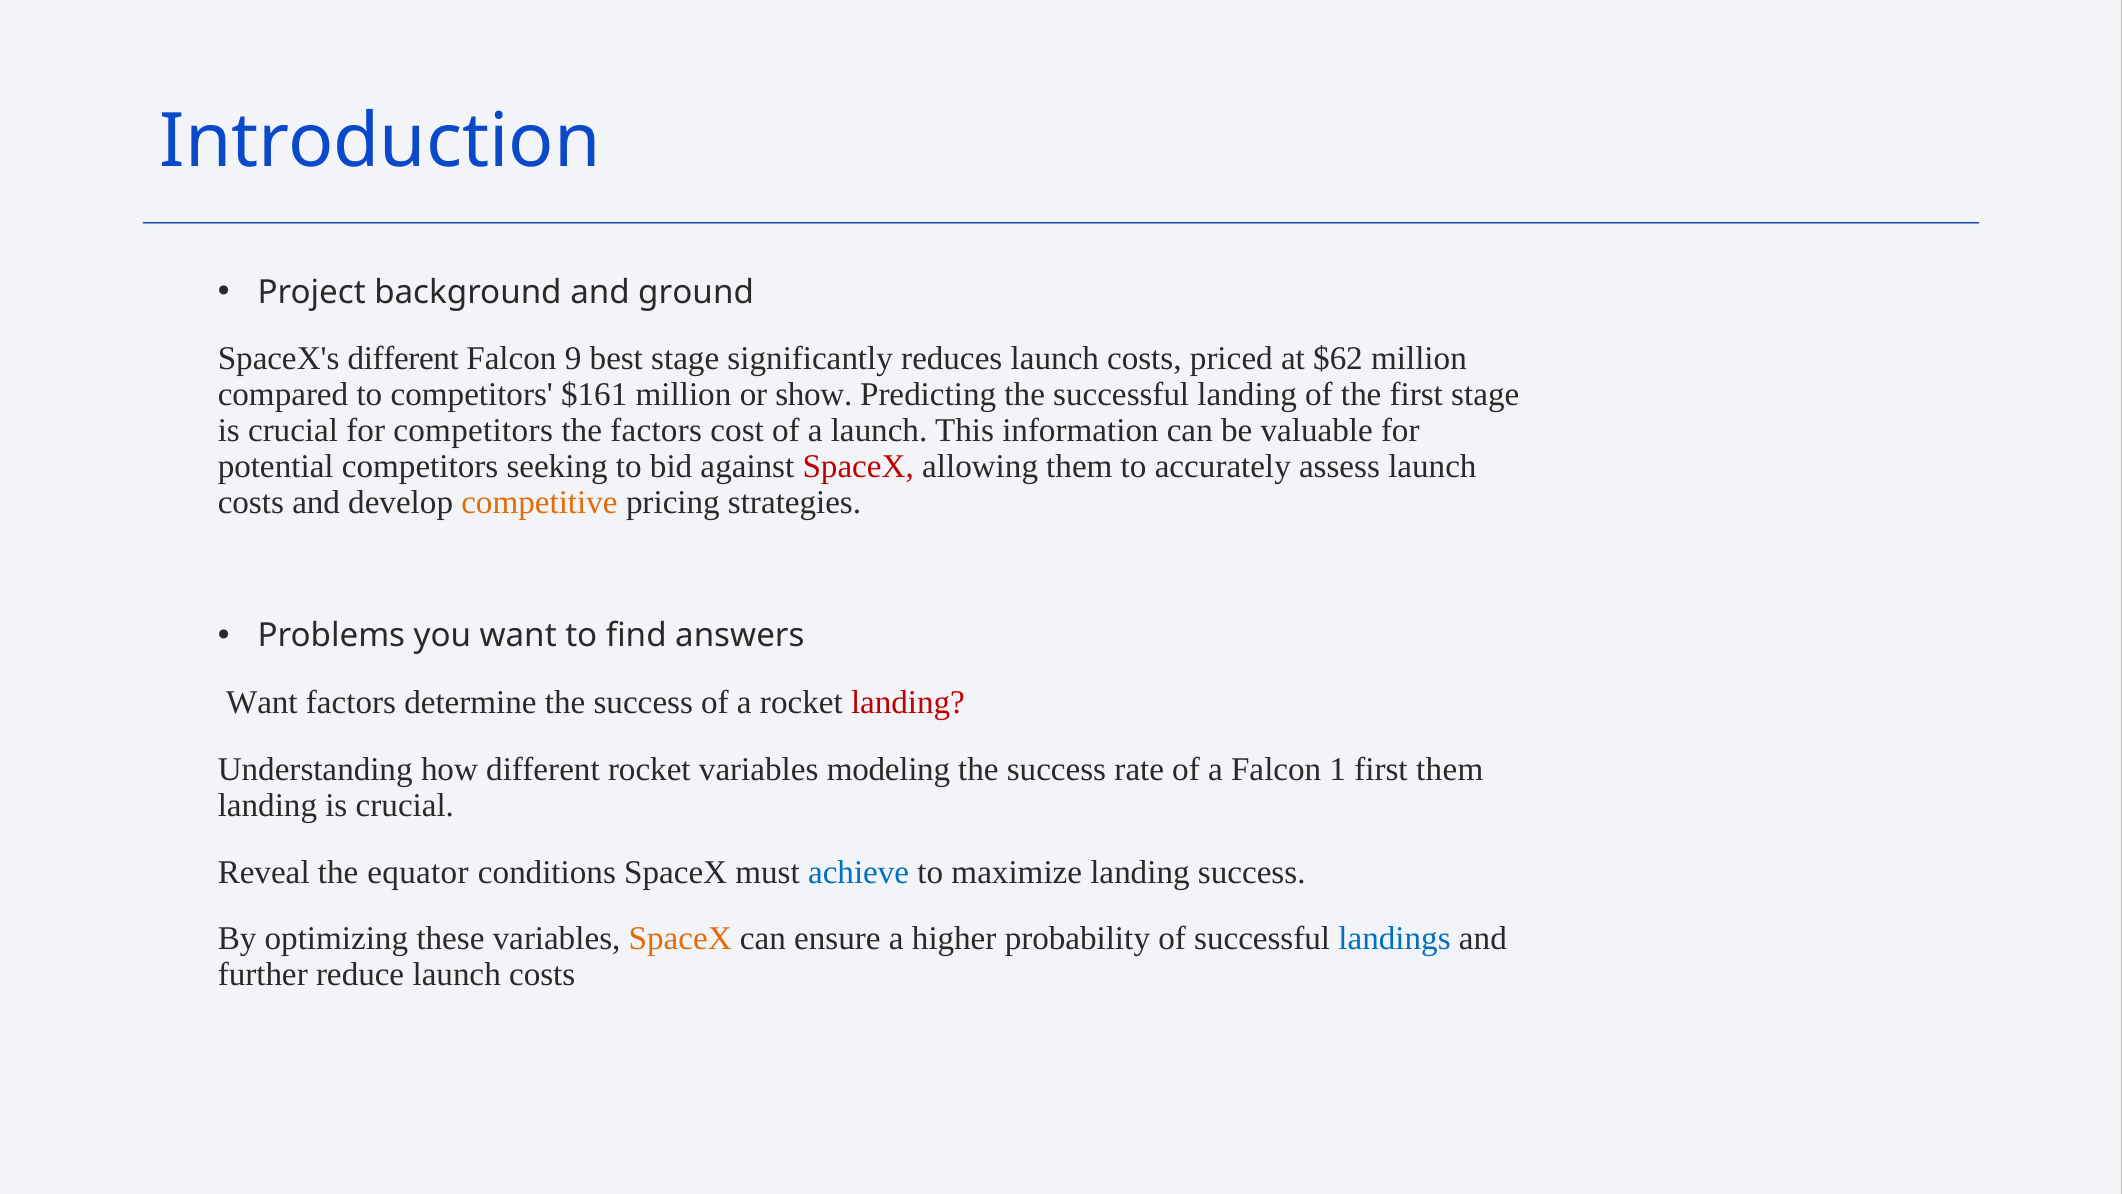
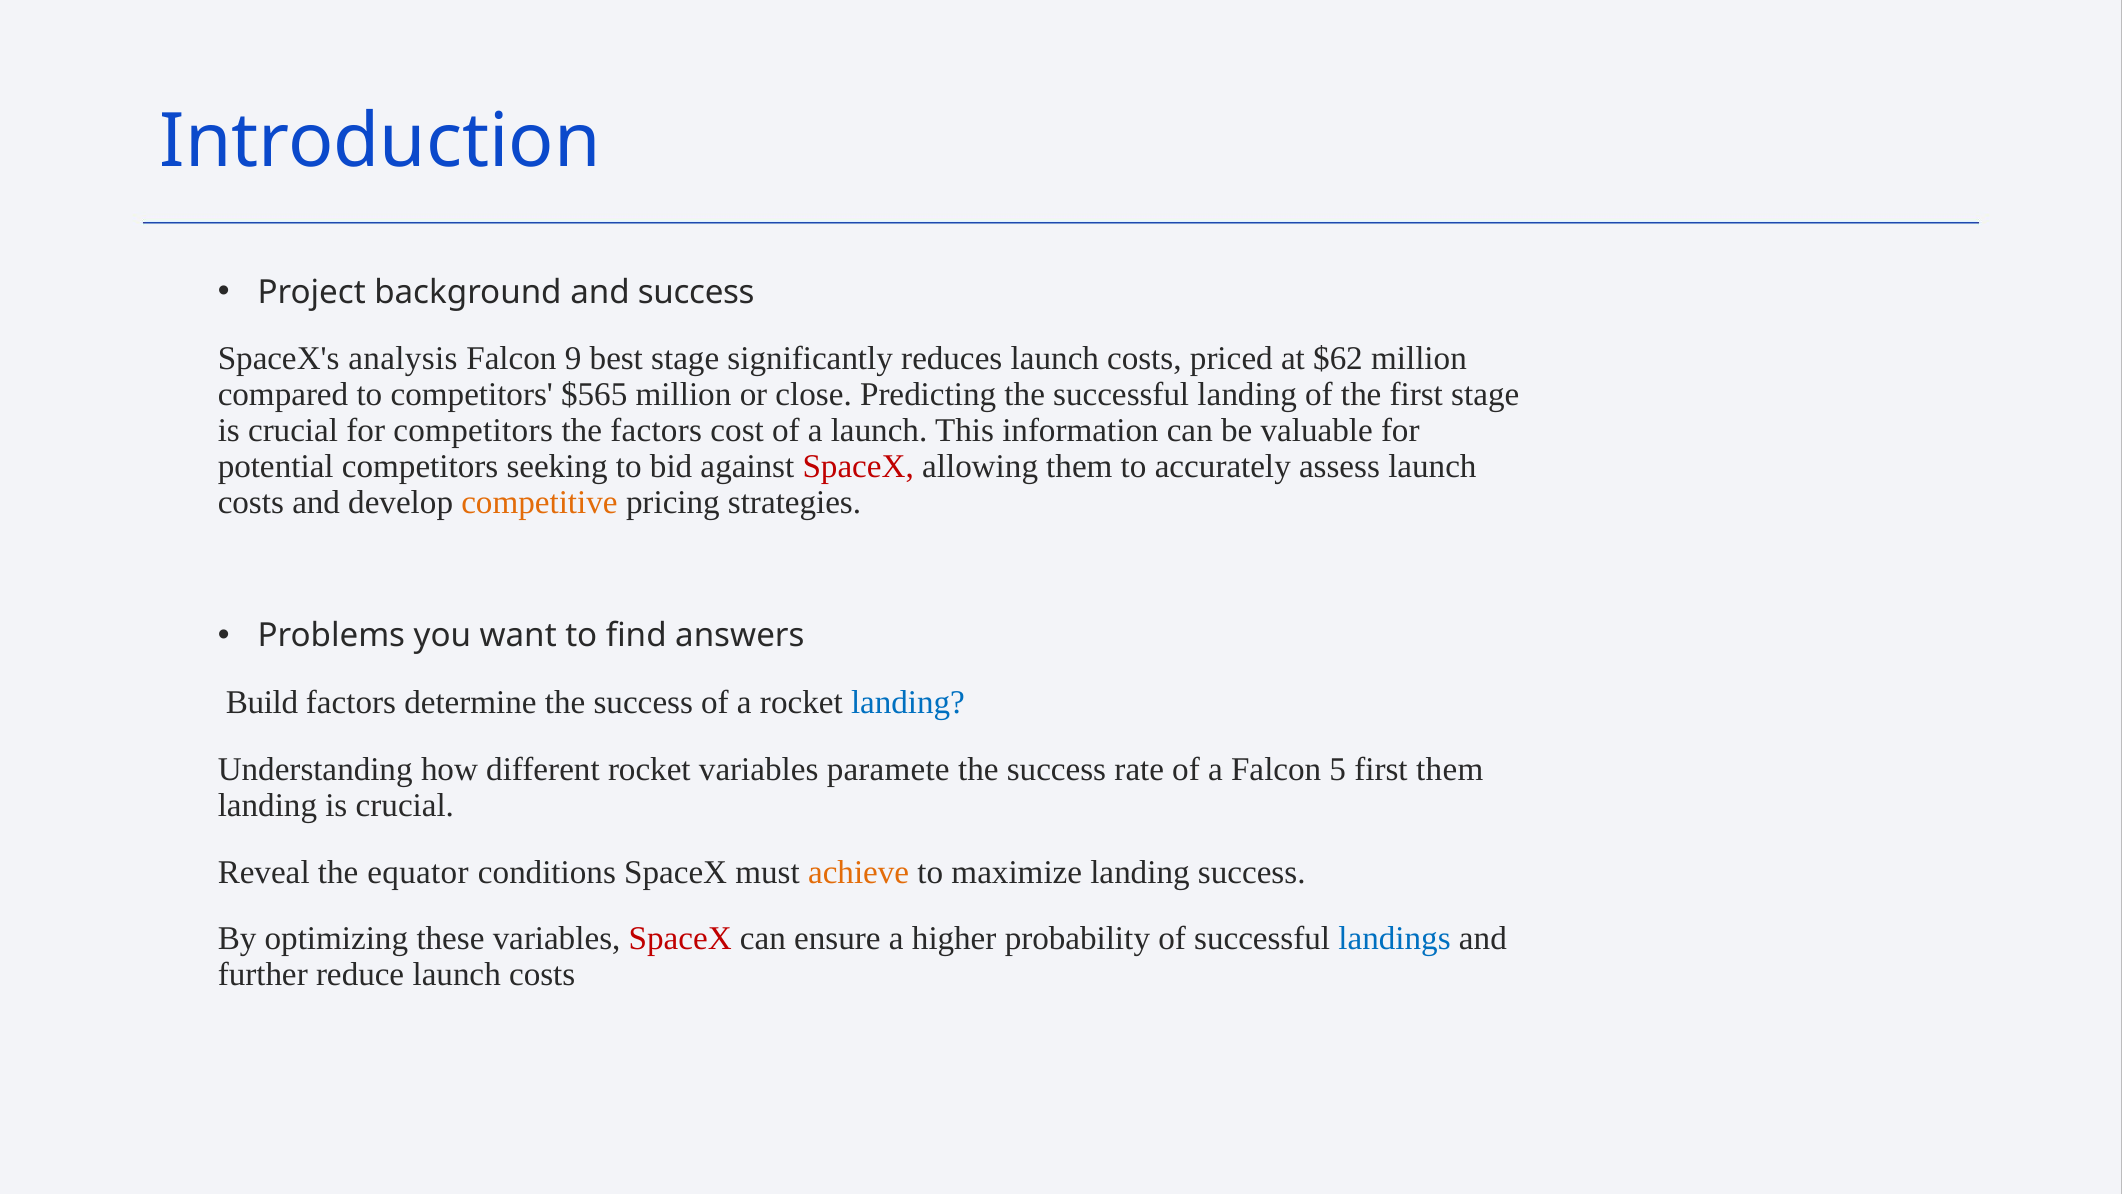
and ground: ground -> success
SpaceX's different: different -> analysis
$161: $161 -> $565
show: show -> close
Want at (262, 702): Want -> Build
landing at (908, 702) colour: red -> blue
modeling: modeling -> paramete
1: 1 -> 5
achieve colour: blue -> orange
SpaceX at (680, 939) colour: orange -> red
